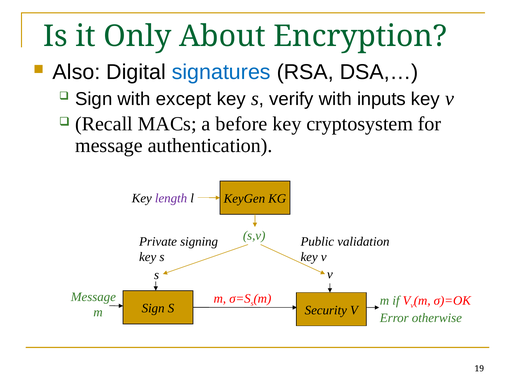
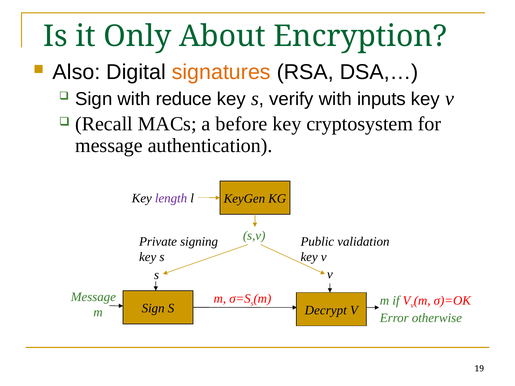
signatures colour: blue -> orange
except: except -> reduce
Security: Security -> Decrypt
